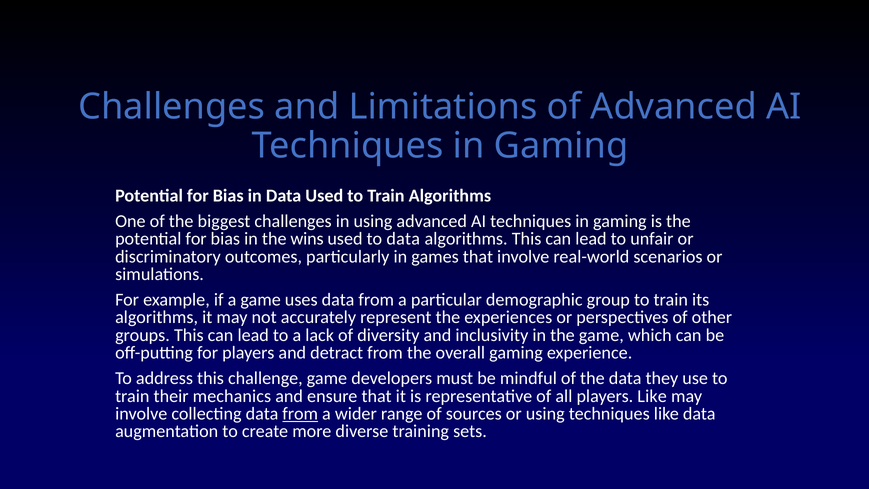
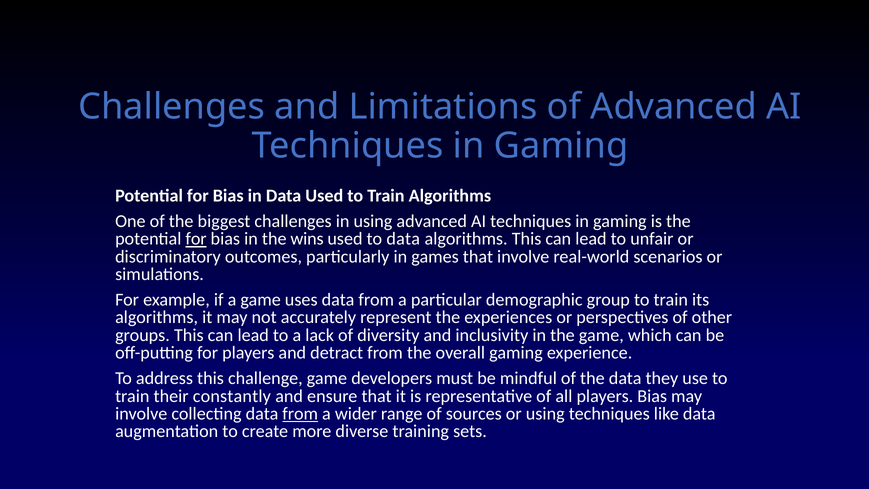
for at (196, 239) underline: none -> present
mechanics: mechanics -> constantly
players Like: Like -> Bias
